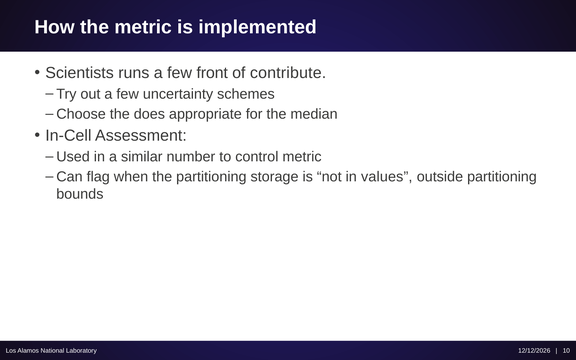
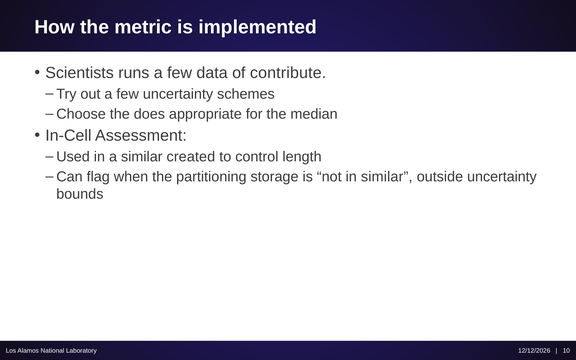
front: front -> data
number: number -> created
control metric: metric -> length
in values: values -> similar
outside partitioning: partitioning -> uncertainty
